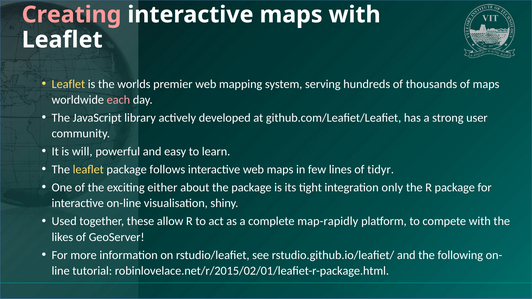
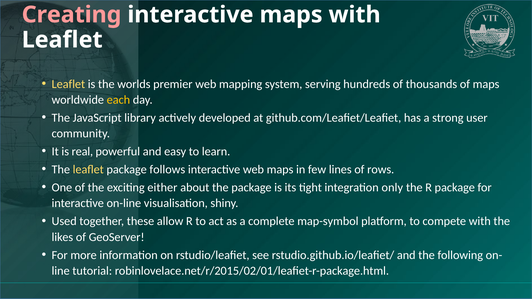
each colour: pink -> yellow
will: will -> real
tidyr: tidyr -> rows
map-rapidly: map-rapidly -> map-symbol
